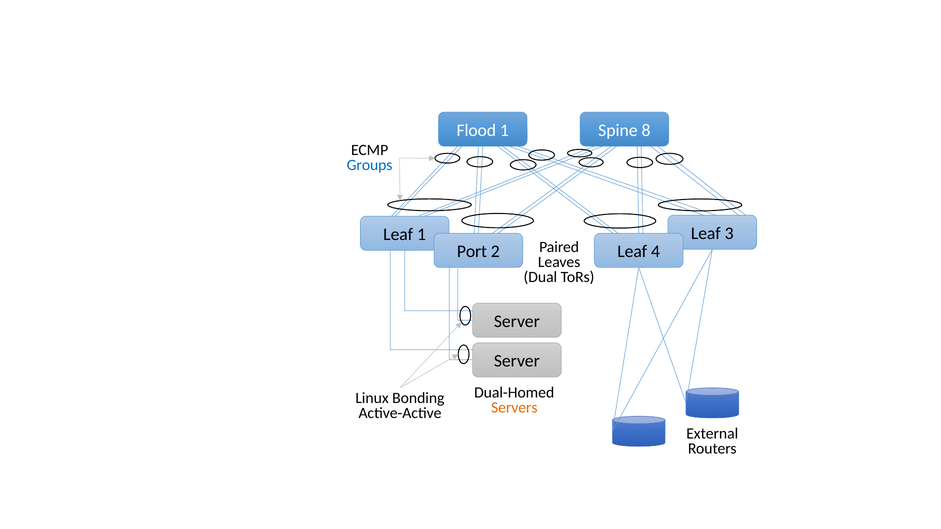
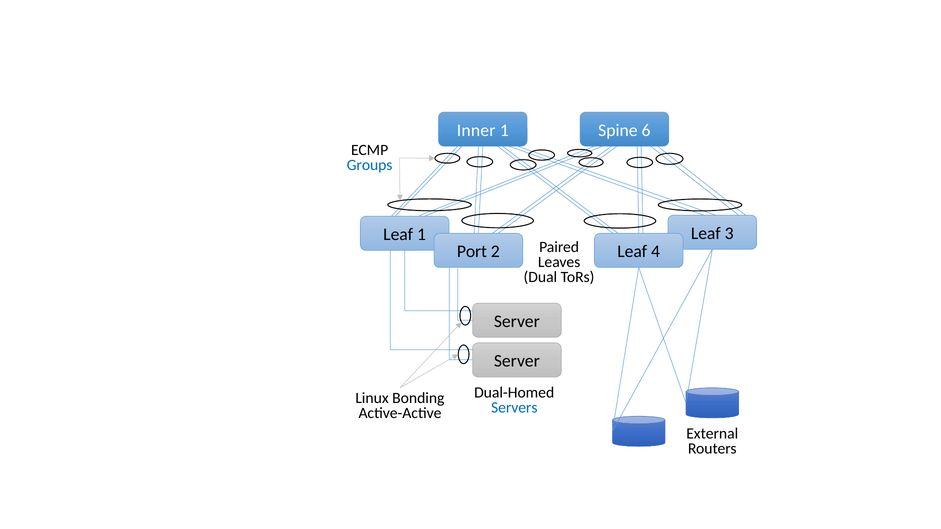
Flood: Flood -> Inner
8: 8 -> 6
Servers colour: orange -> blue
